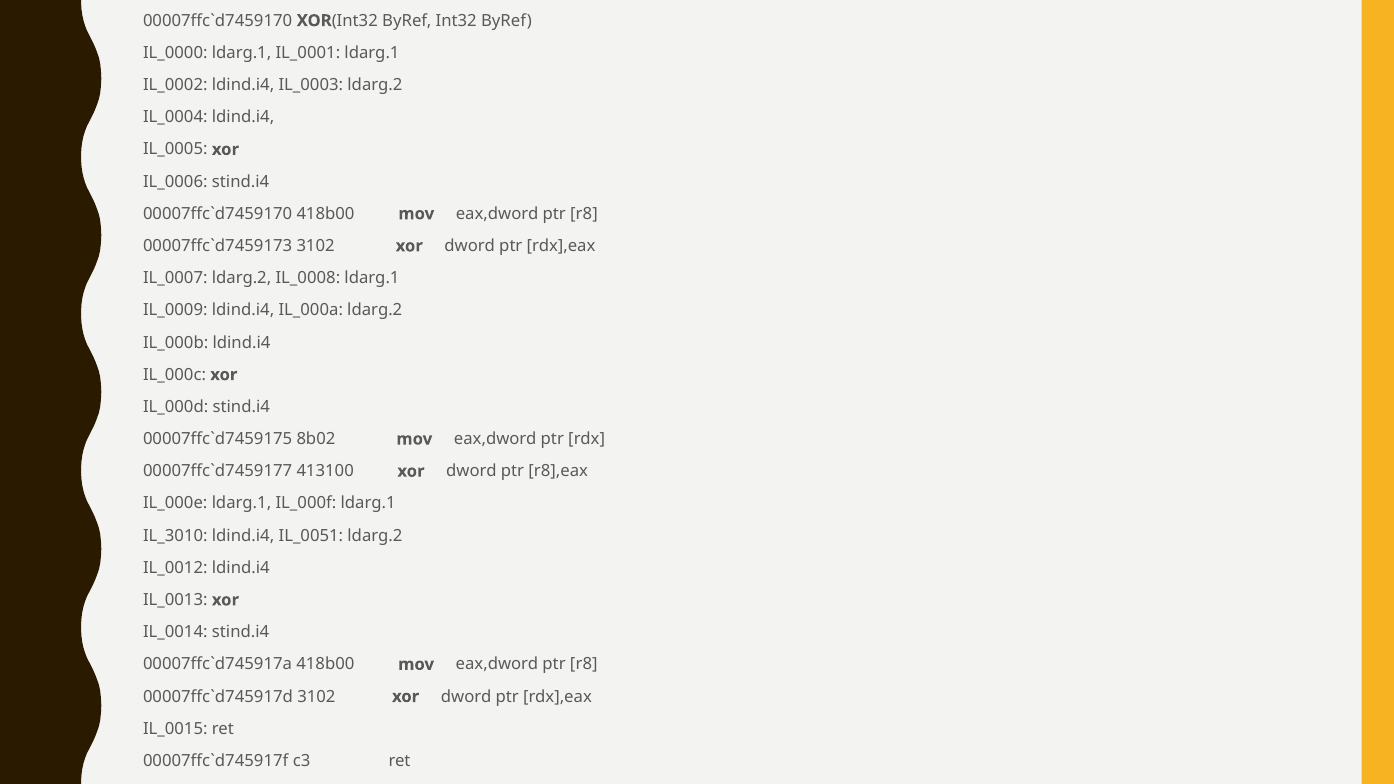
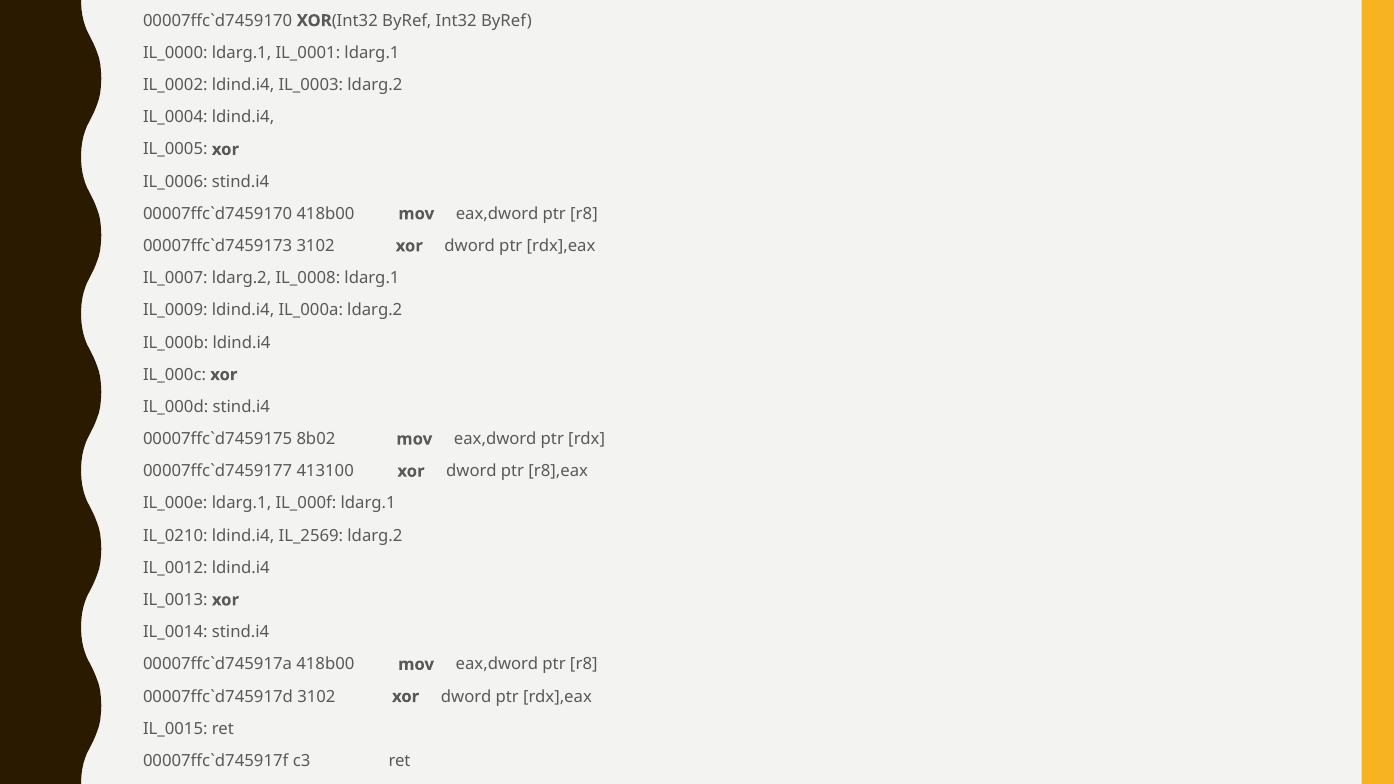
IL_3010: IL_3010 -> IL_0210
IL_0051: IL_0051 -> IL_2569
